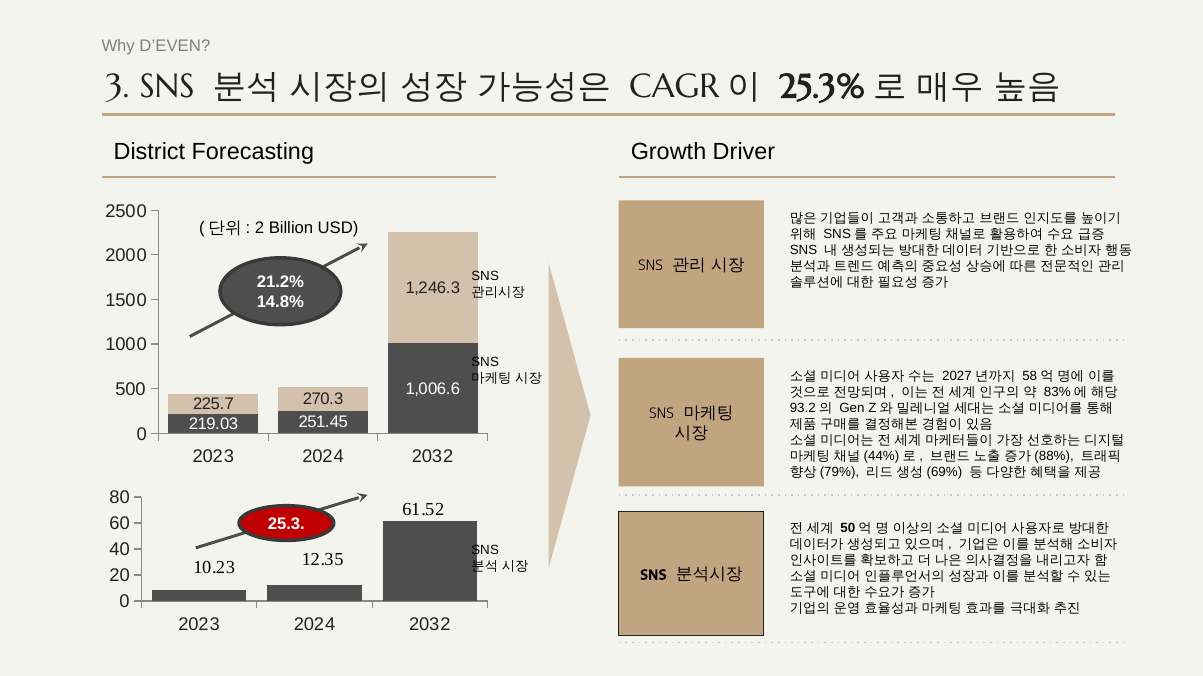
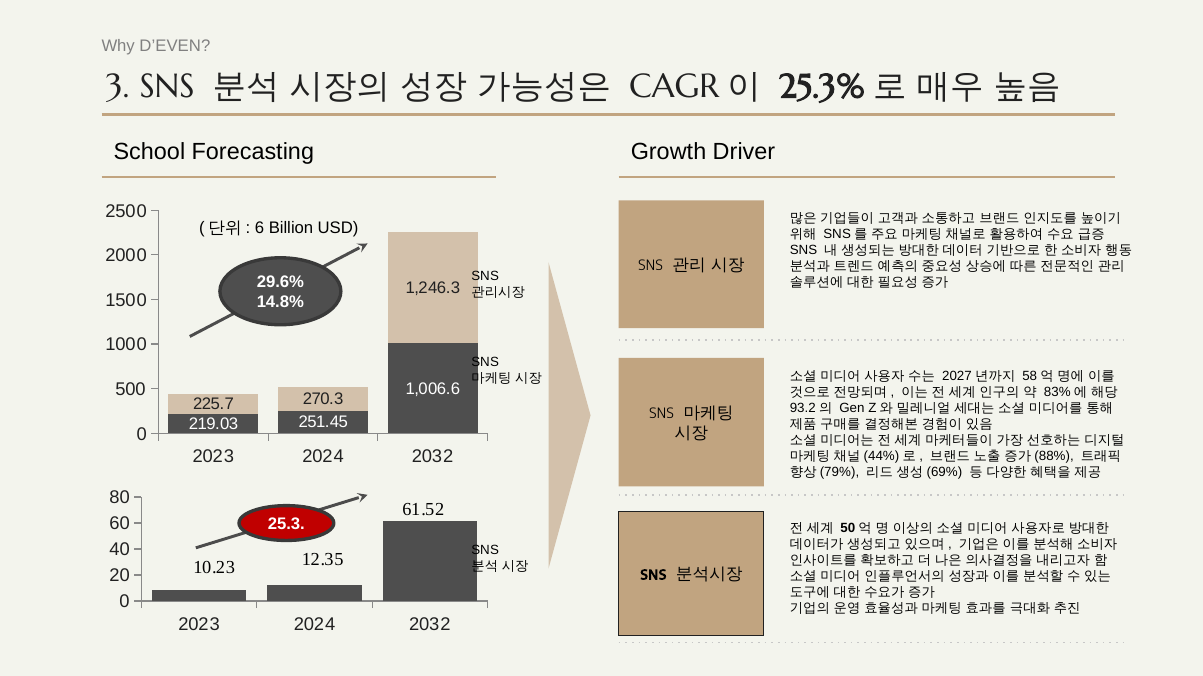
District: District -> School
2: 2 -> 6
21.2%: 21.2% -> 29.6%
